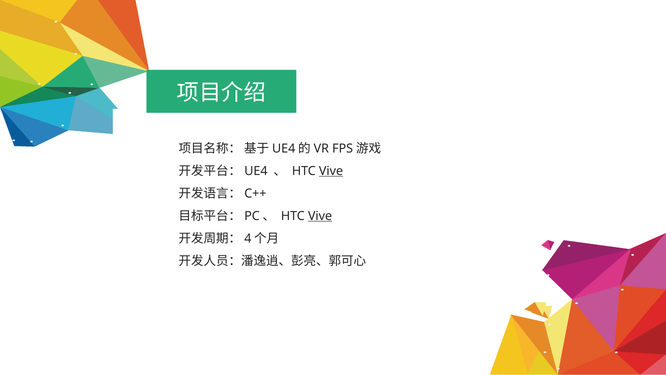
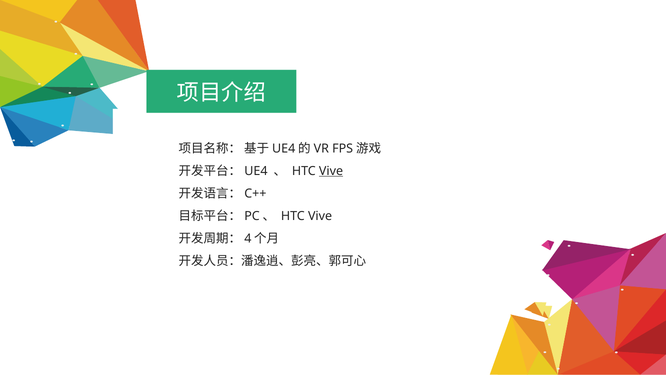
Vive at (320, 216) underline: present -> none
